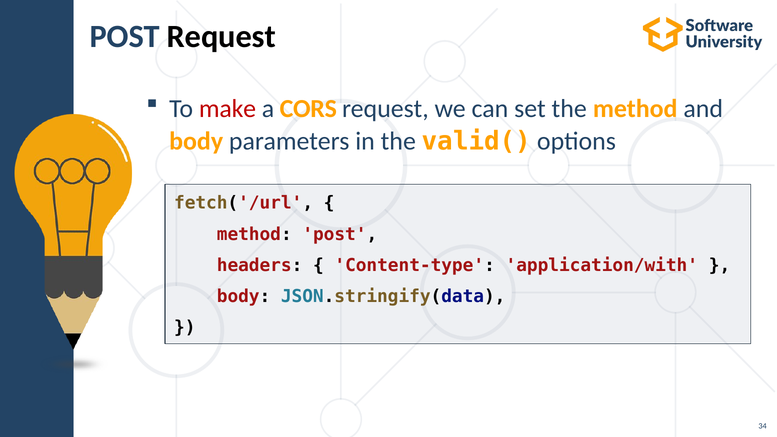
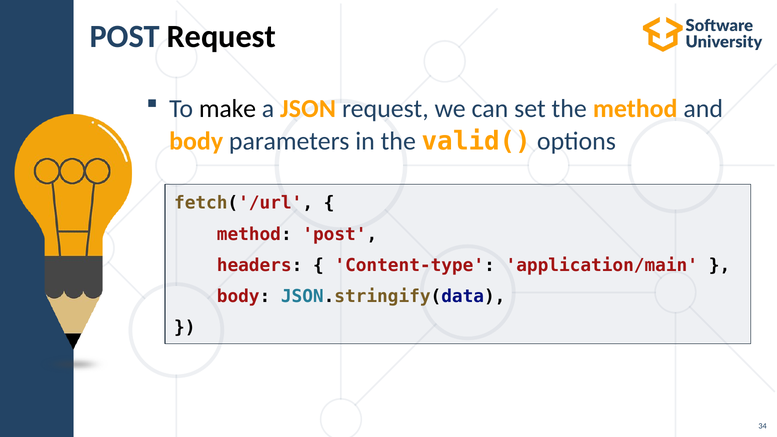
make colour: red -> black
CORS: CORS -> JSON
application/with: application/with -> application/main
